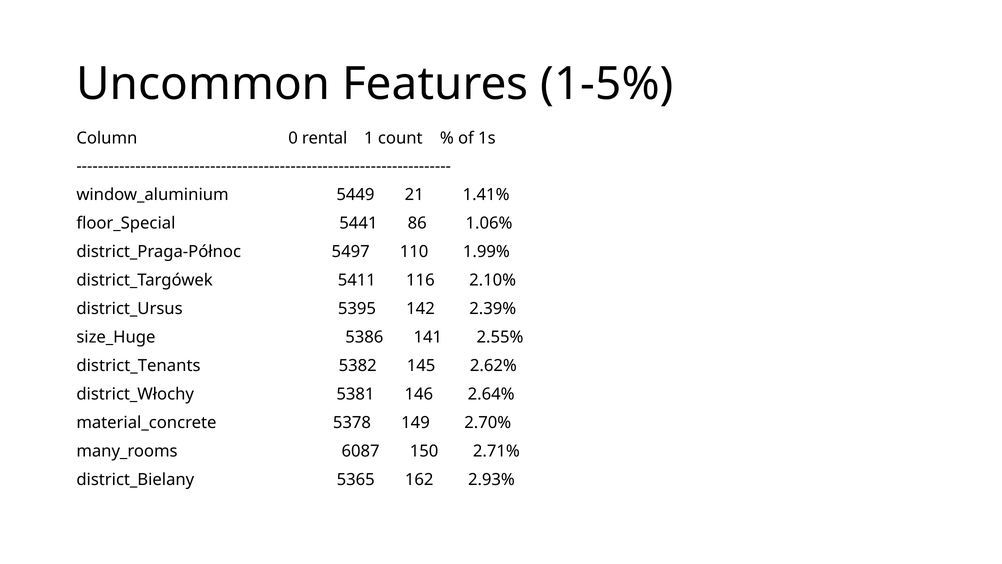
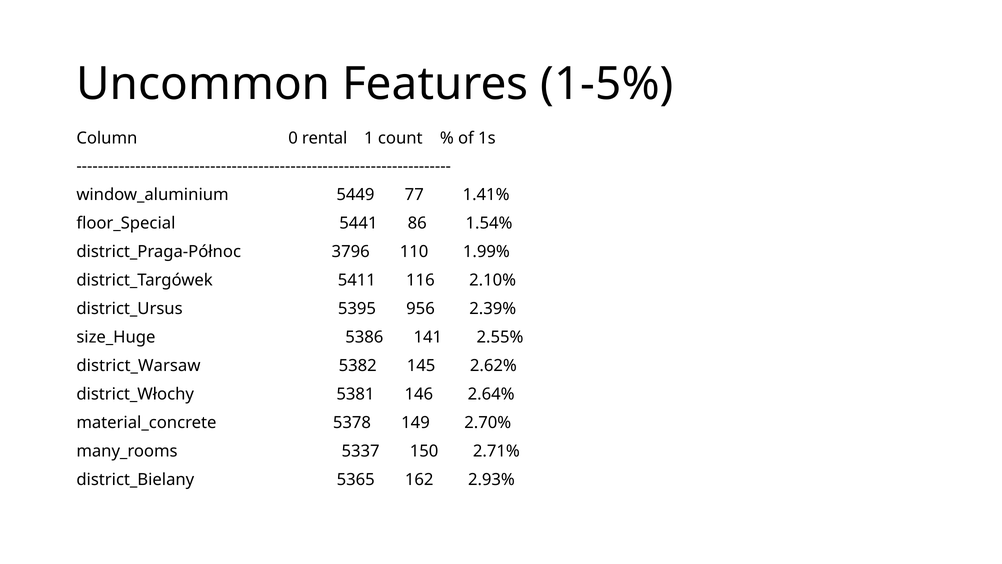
21: 21 -> 77
1.06%: 1.06% -> 1.54%
5497: 5497 -> 3796
142: 142 -> 956
district_Tenants: district_Tenants -> district_Warsaw
6087: 6087 -> 5337
